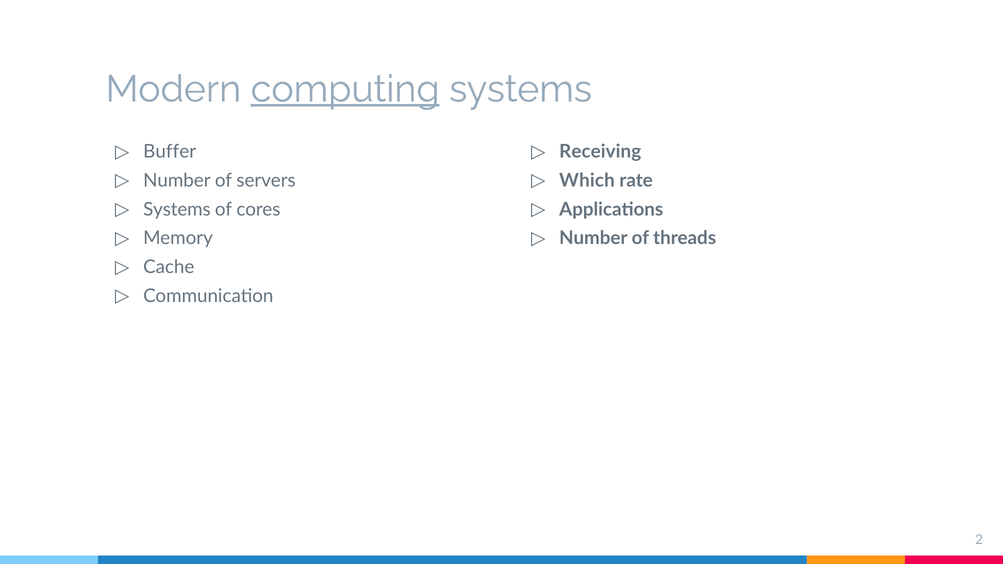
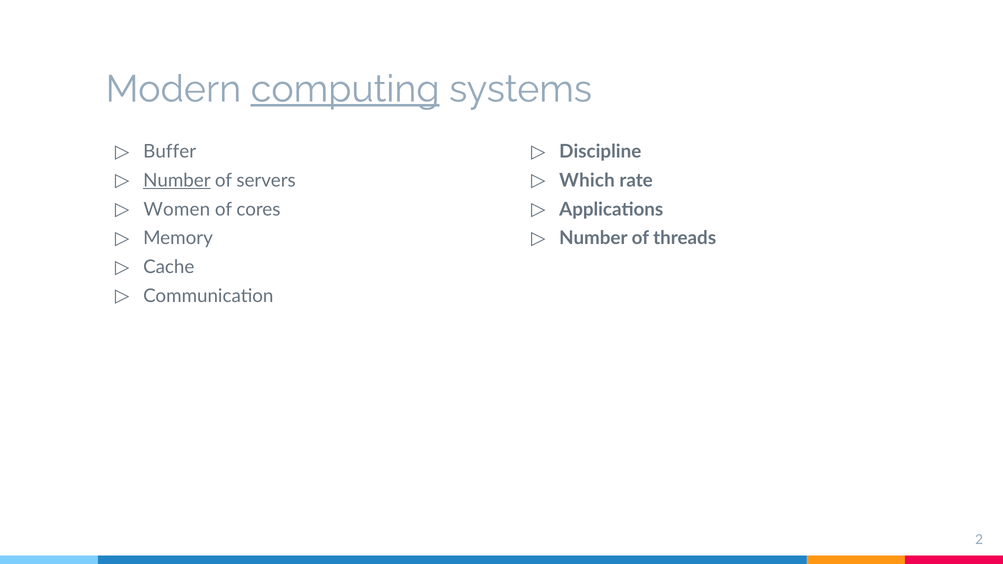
Receiving: Receiving -> Discipline
Number at (177, 181) underline: none -> present
Systems at (177, 209): Systems -> Women
